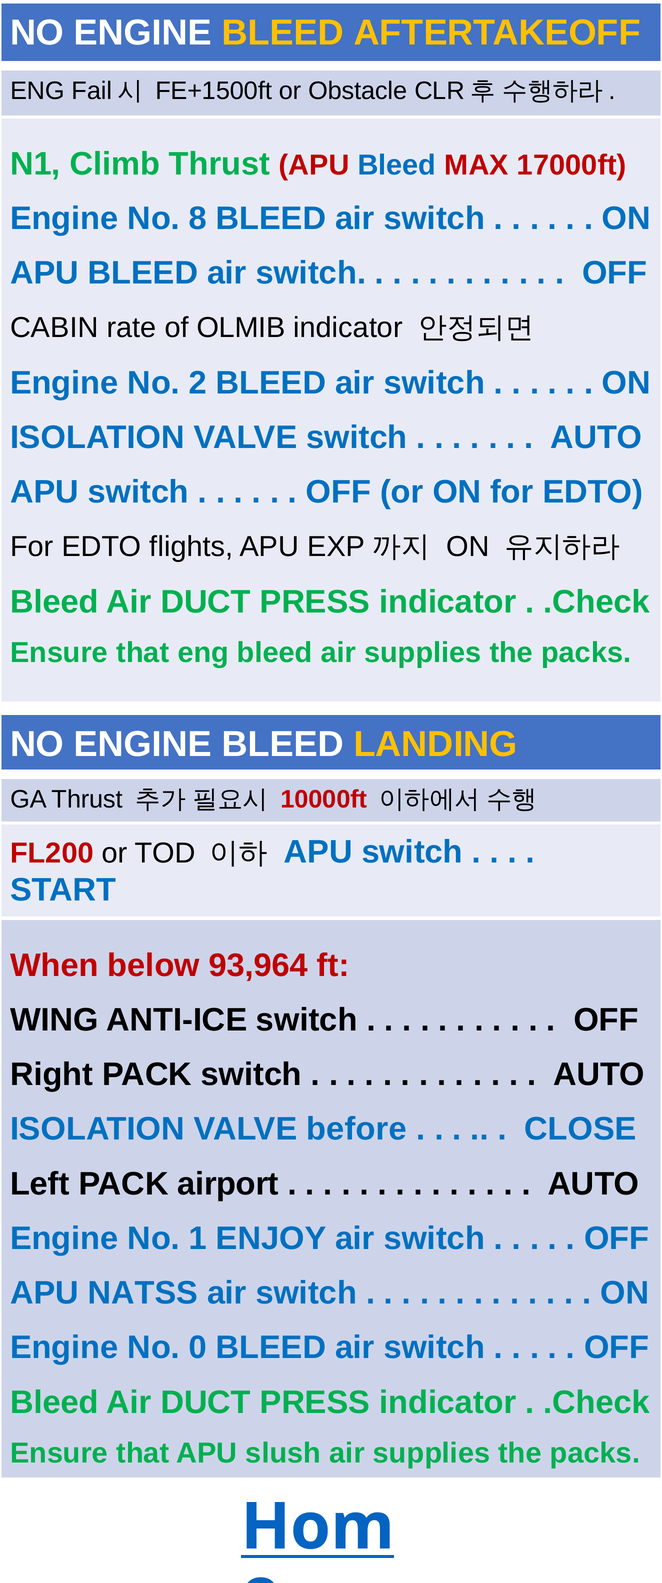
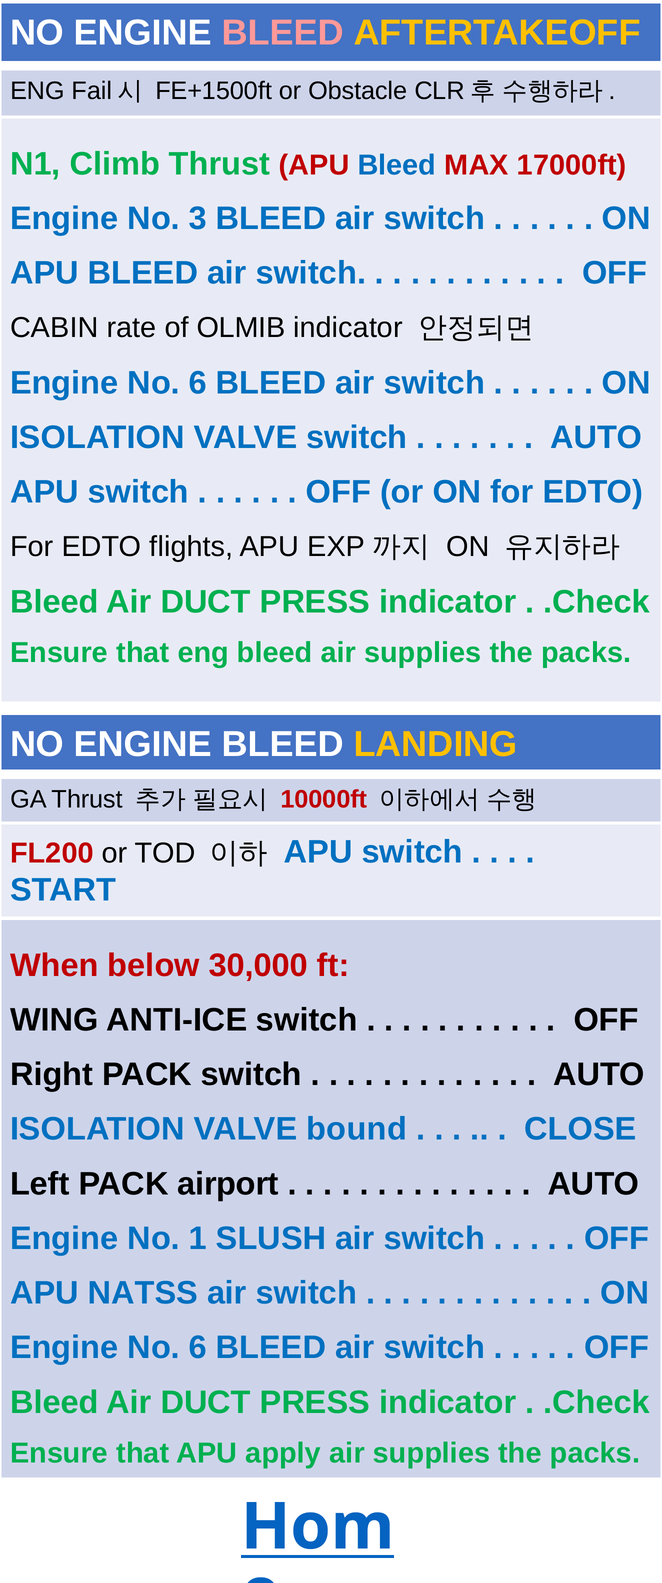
BLEED at (283, 33) colour: yellow -> pink
8: 8 -> 3
2 at (198, 383): 2 -> 6
93,964: 93,964 -> 30,000
before: before -> bound
ENJOY: ENJOY -> SLUSH
0 at (198, 1348): 0 -> 6
slush: slush -> apply
